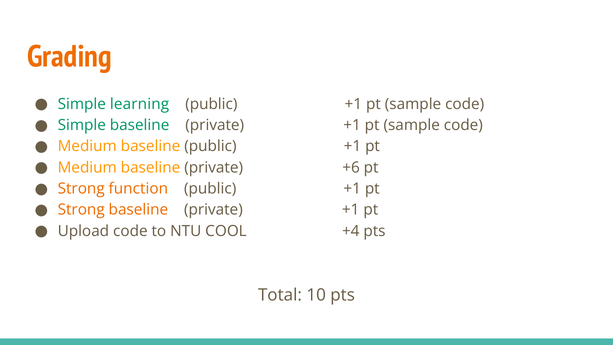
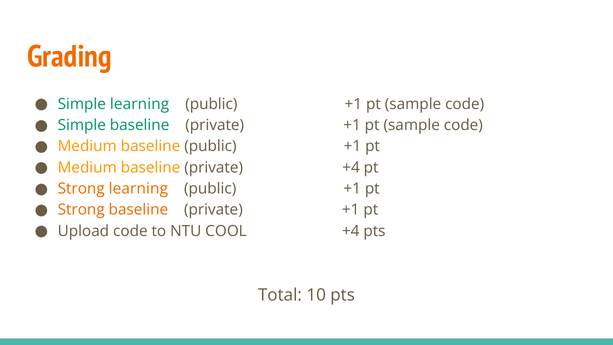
private +6: +6 -> +4
Strong function: function -> learning
